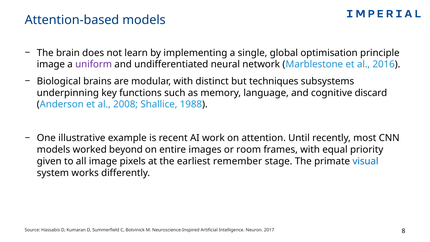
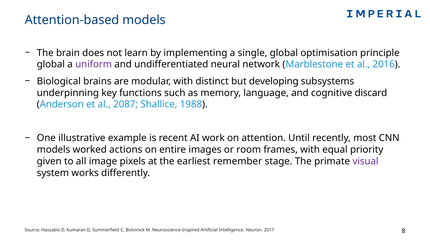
image at (51, 64): image -> global
techniques: techniques -> developing
2008: 2008 -> 2087
beyond: beyond -> actions
visual colour: blue -> purple
